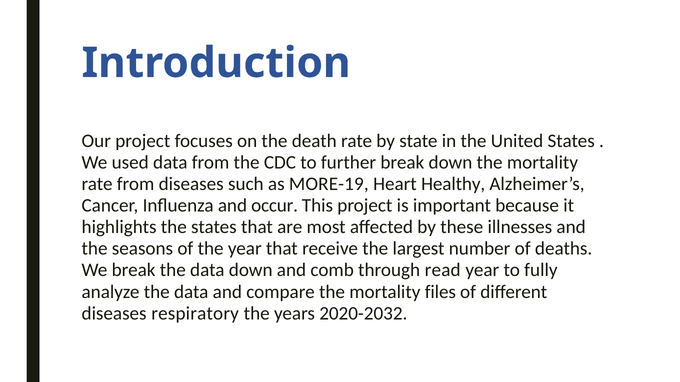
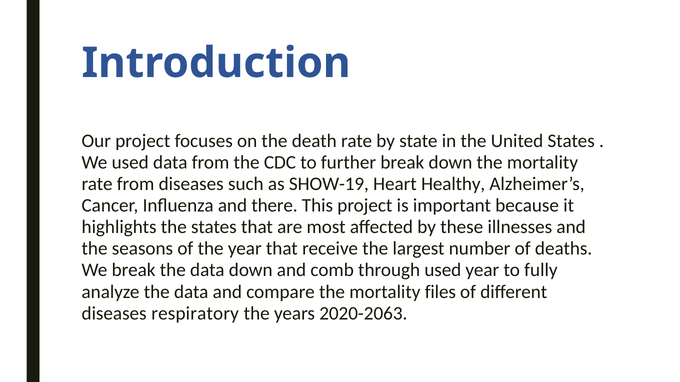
MORE-19: MORE-19 -> SHOW-19
occur: occur -> there
through read: read -> used
2020-2032: 2020-2032 -> 2020-2063
